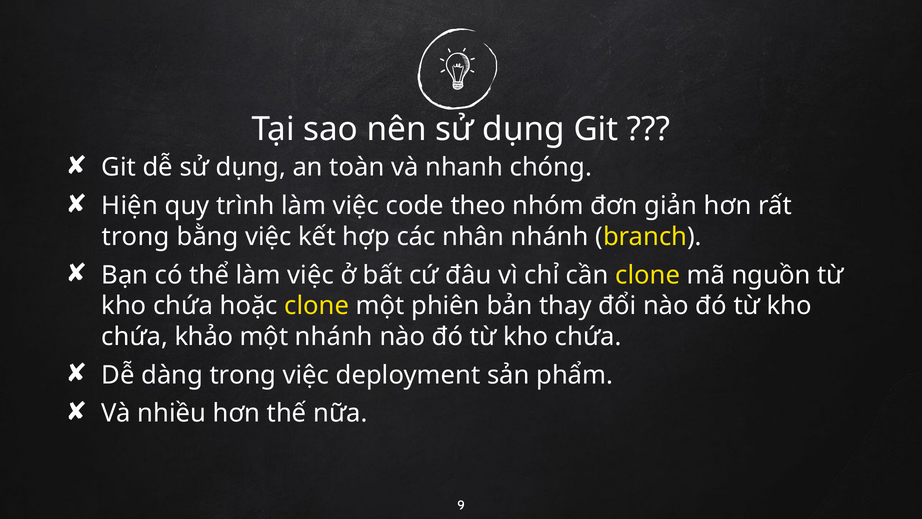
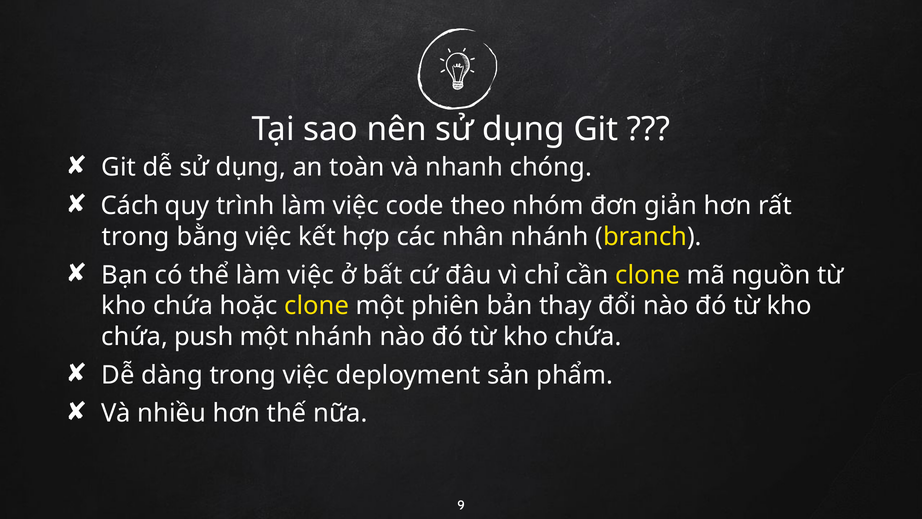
Hiện: Hiện -> Cách
khảo: khảo -> push
